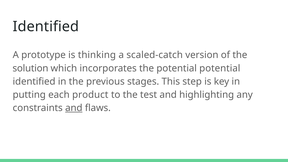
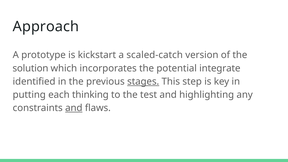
Identified at (46, 27): Identified -> Approach
thinking: thinking -> kickstart
potential potential: potential -> integrate
stages underline: none -> present
product: product -> thinking
